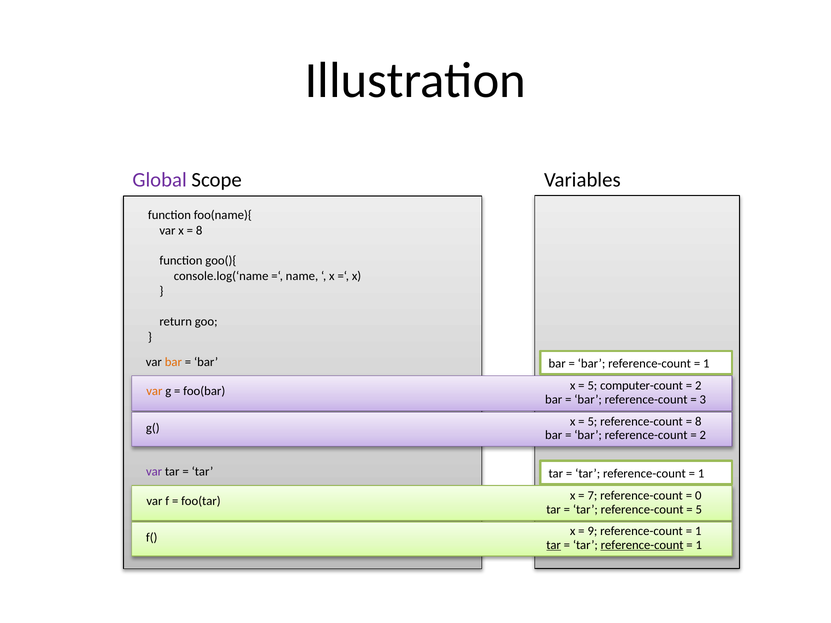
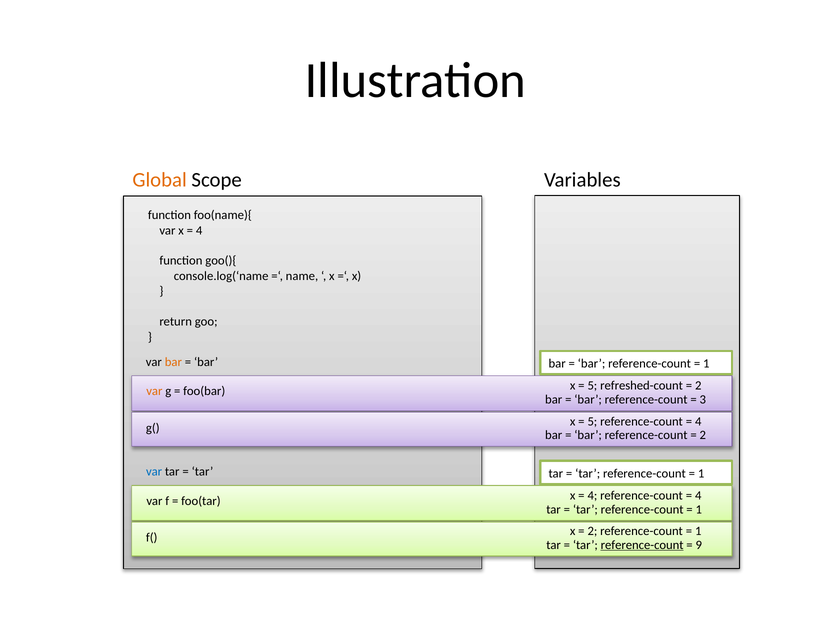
Global colour: purple -> orange
8 at (199, 230): 8 -> 4
computer-count: computer-count -> refreshed-count
8 at (698, 421): 8 -> 4
var at (154, 472) colour: purple -> blue
7 at (592, 496): 7 -> 4
0 at (698, 496): 0 -> 4
5 at (699, 510): 5 -> 1
9 at (592, 531): 9 -> 2
tar at (554, 545) underline: present -> none
1 at (699, 545): 1 -> 9
